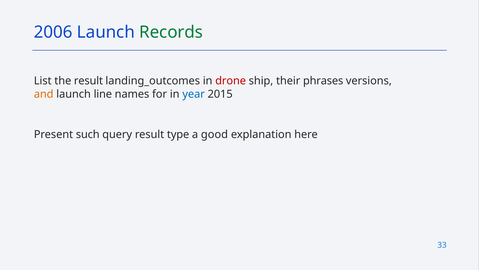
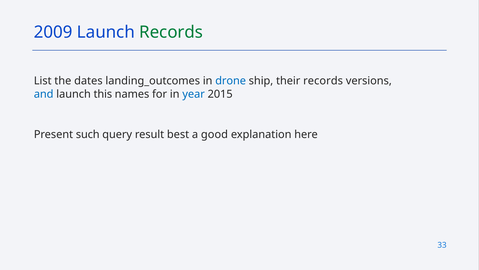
2006: 2006 -> 2009
the result: result -> dates
drone colour: red -> blue
their phrases: phrases -> records
and colour: orange -> blue
line: line -> this
type: type -> best
